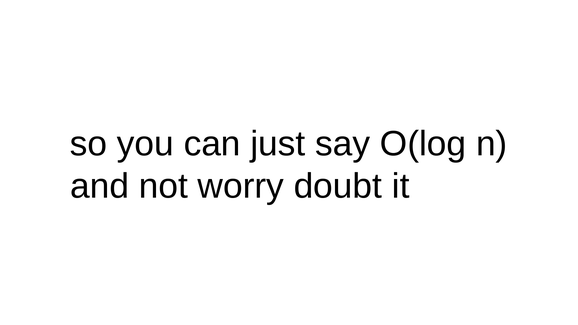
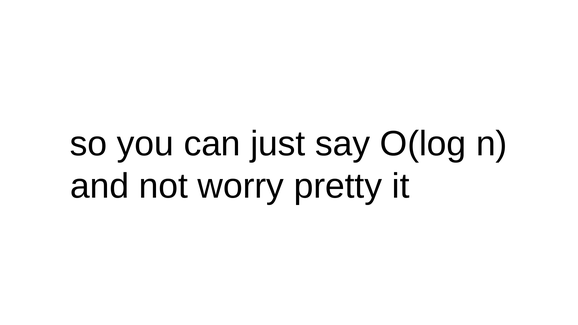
doubt: doubt -> pretty
